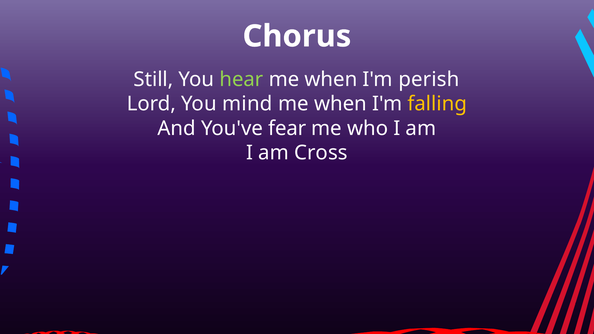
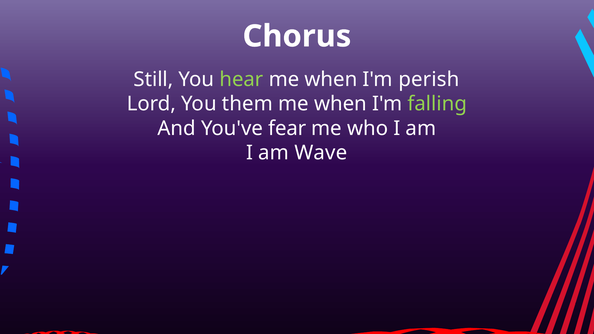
mind: mind -> them
falling colour: yellow -> light green
Cross: Cross -> Wave
